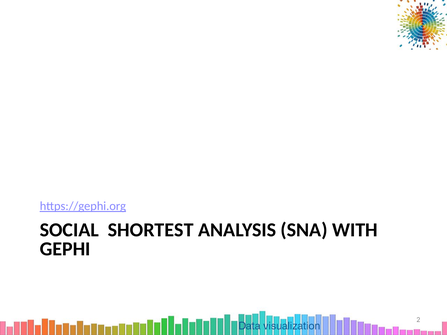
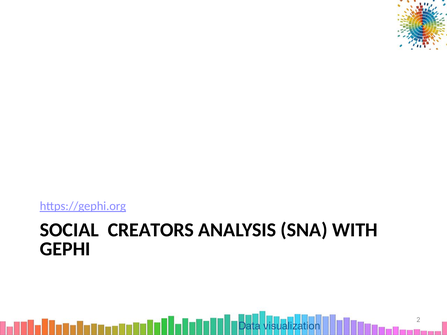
SHORTEST: SHORTEST -> CREATORS
